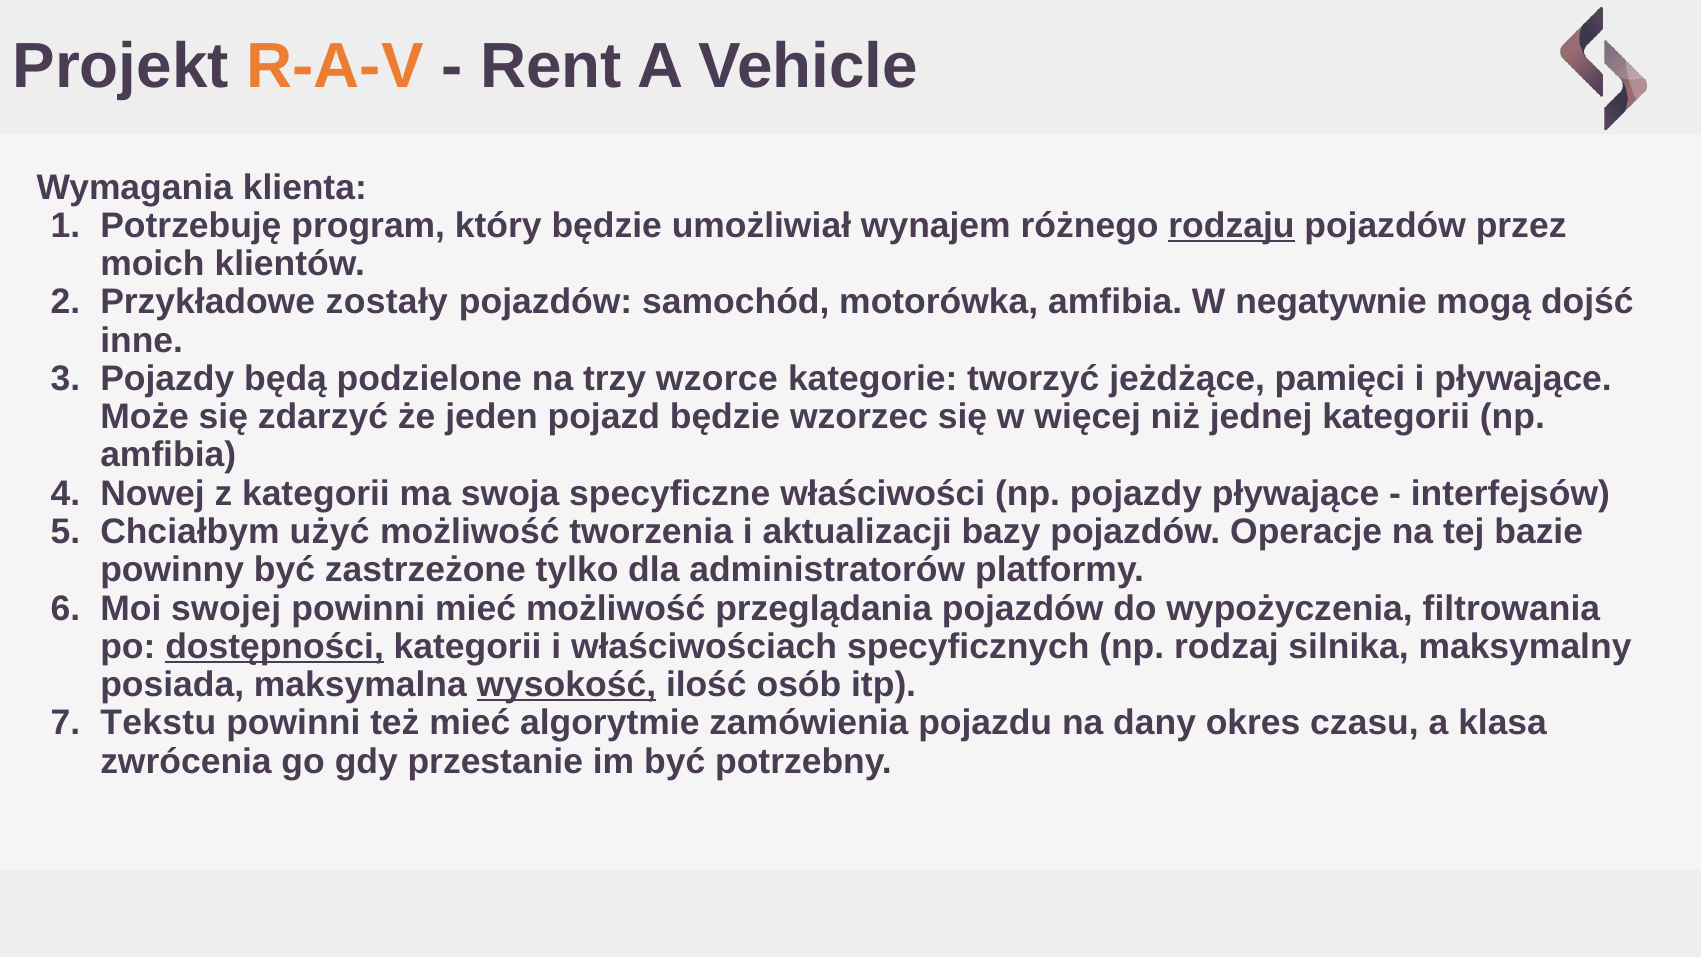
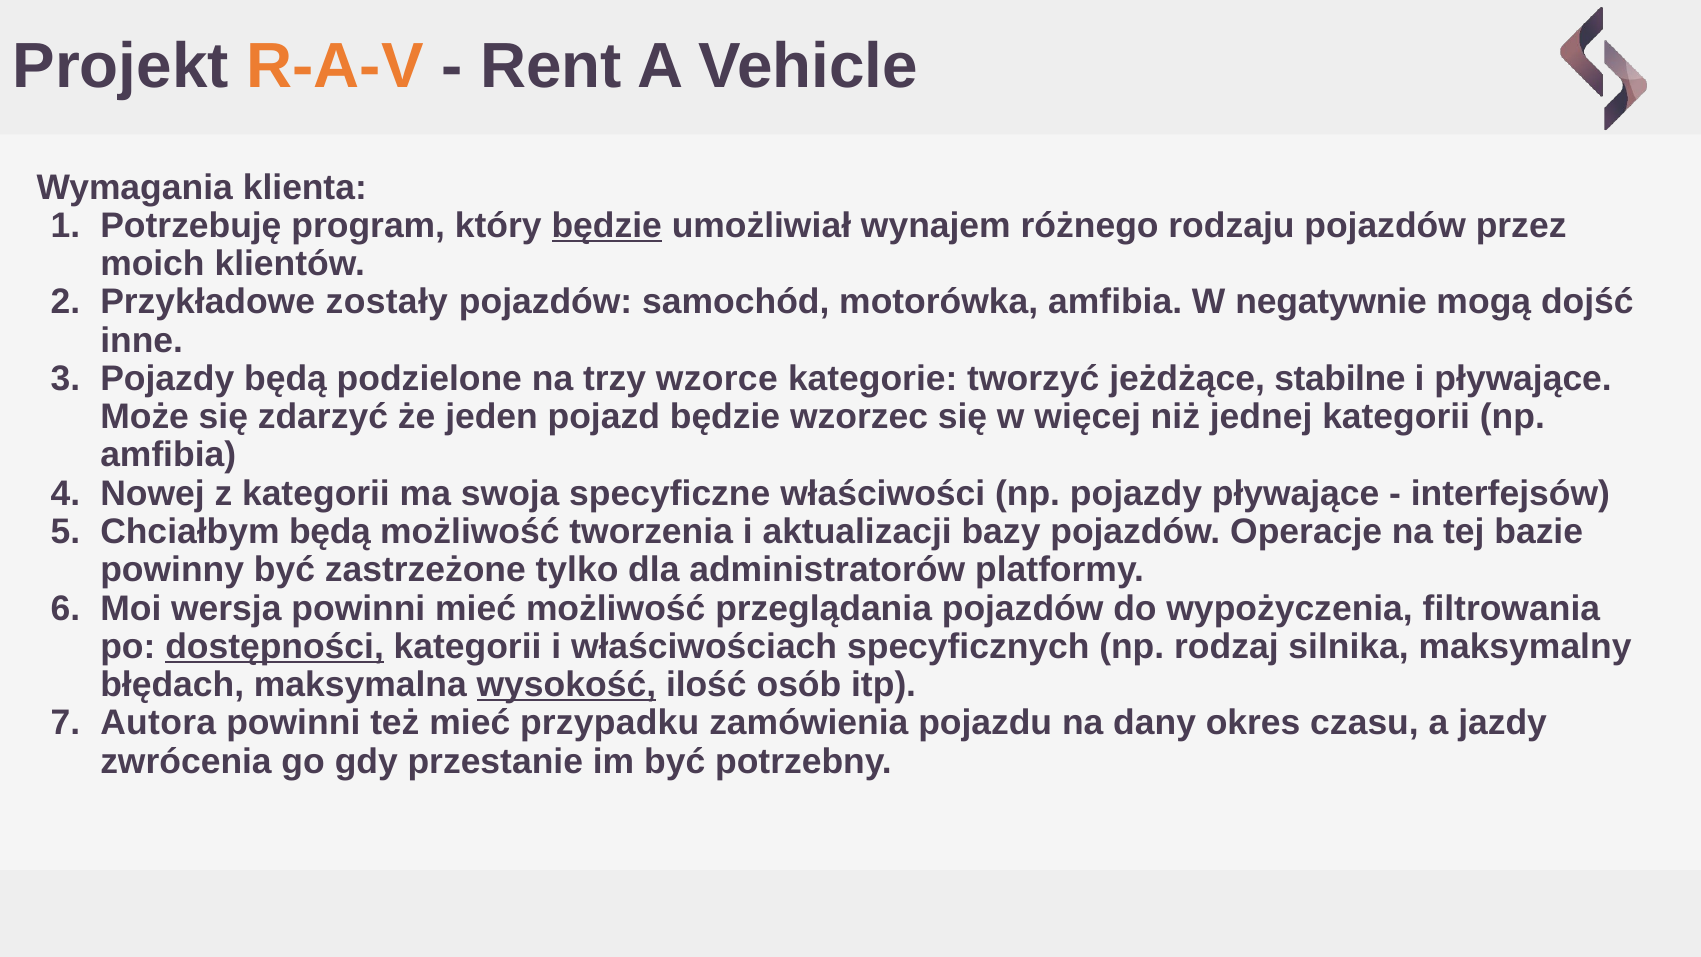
będzie at (607, 226) underline: none -> present
rodzaju underline: present -> none
pamięci: pamięci -> stabilne
Chciałbym użyć: użyć -> będą
swojej: swojej -> wersja
posiada: posiada -> błędach
Tekstu: Tekstu -> Autora
algorytmie: algorytmie -> przypadku
klasa: klasa -> jazdy
